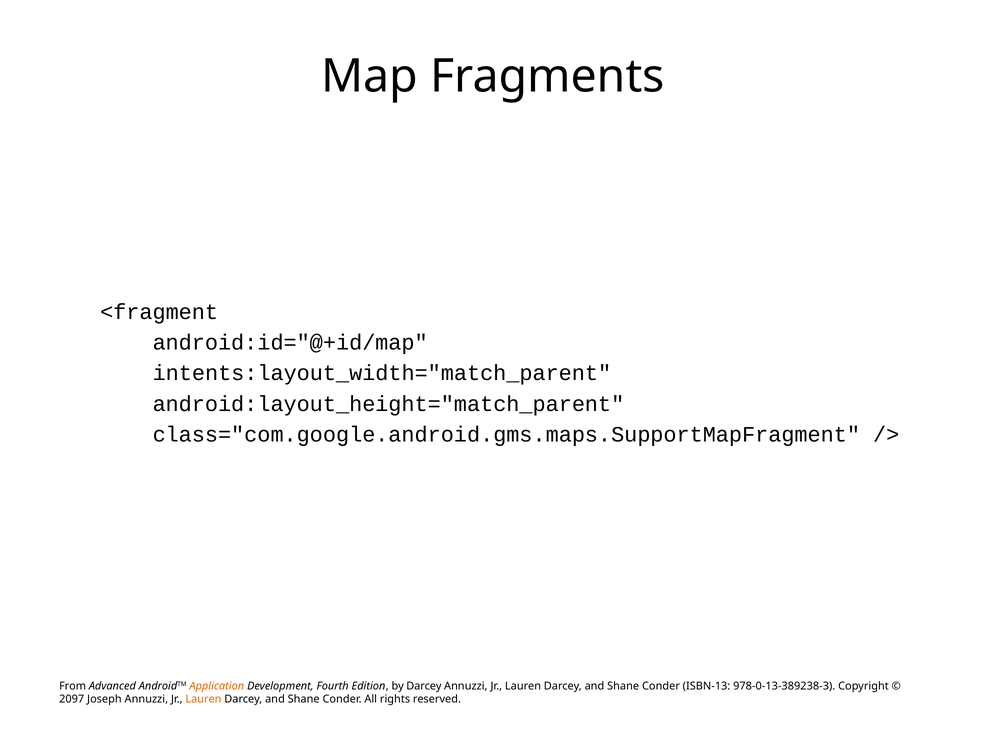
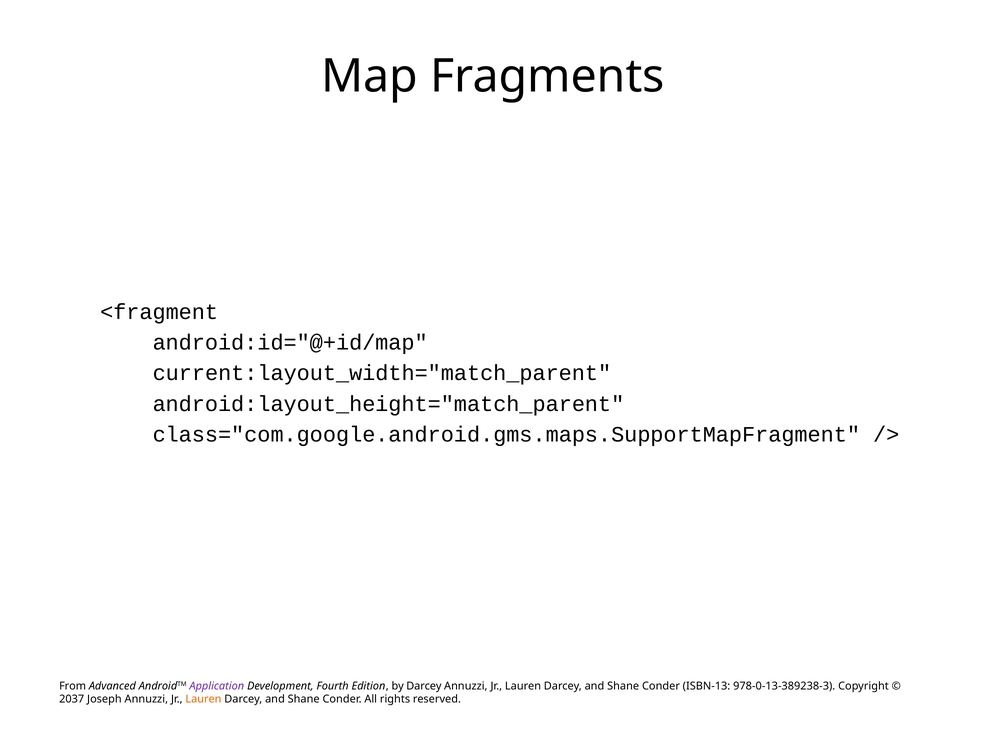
intents:layout_width="match_parent: intents:layout_width="match_parent -> current:layout_width="match_parent
Application colour: orange -> purple
2097: 2097 -> 2037
